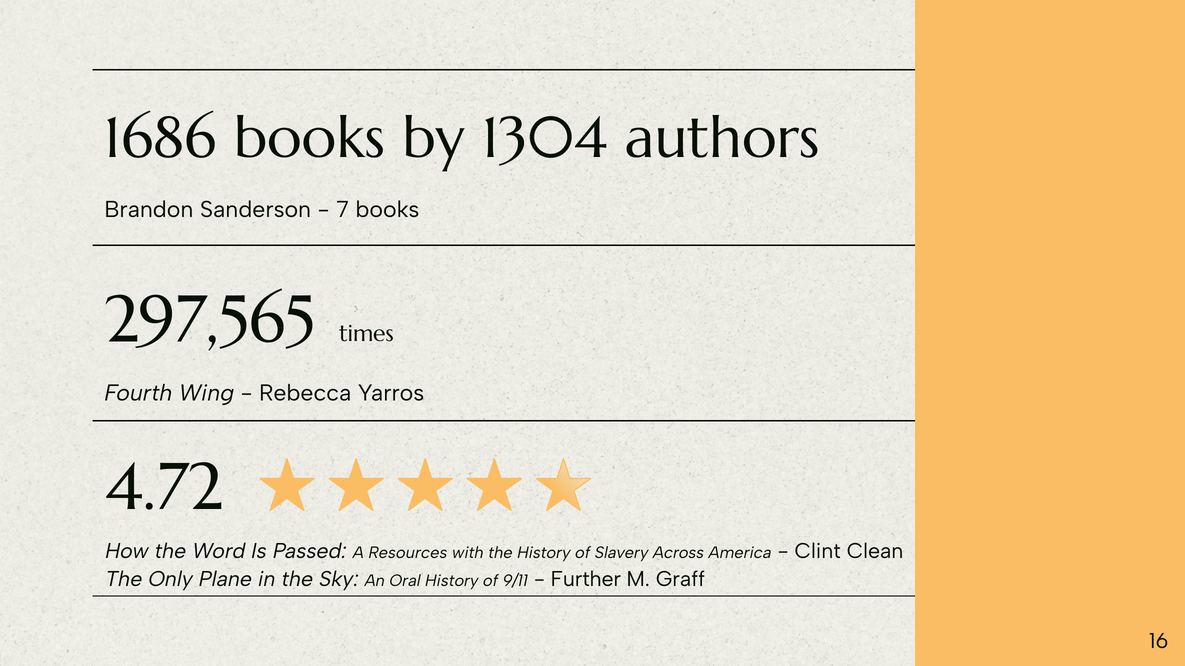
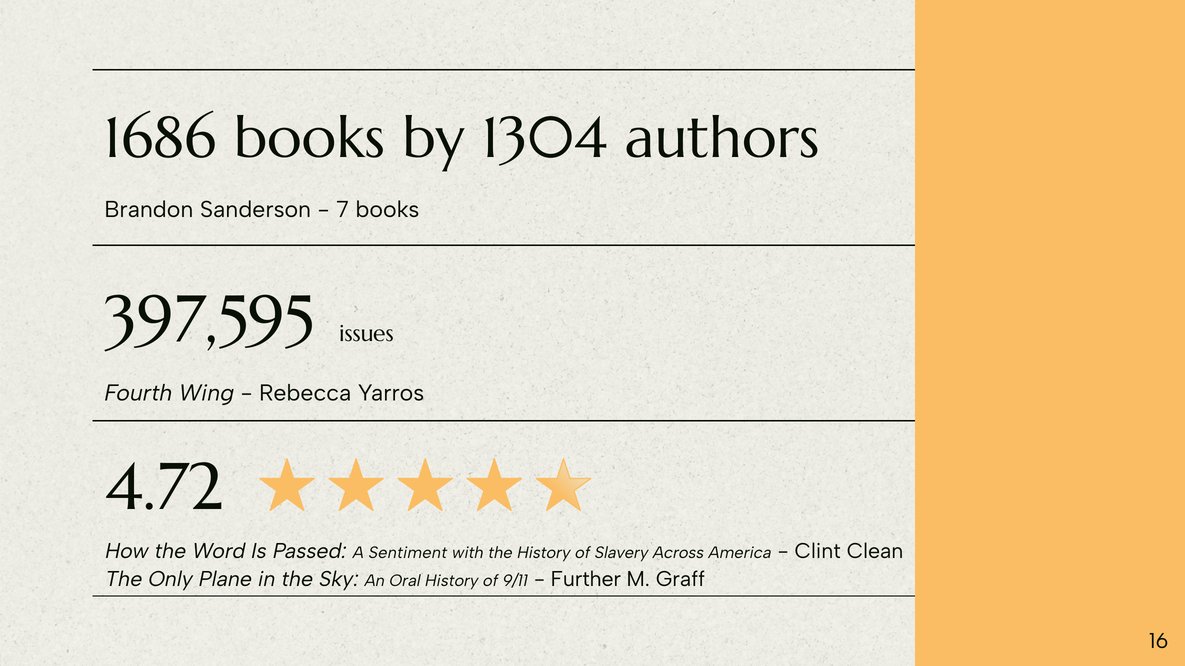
297,565: 297,565 -> 397,595
times: times -> issues
Resources: Resources -> Sentiment
